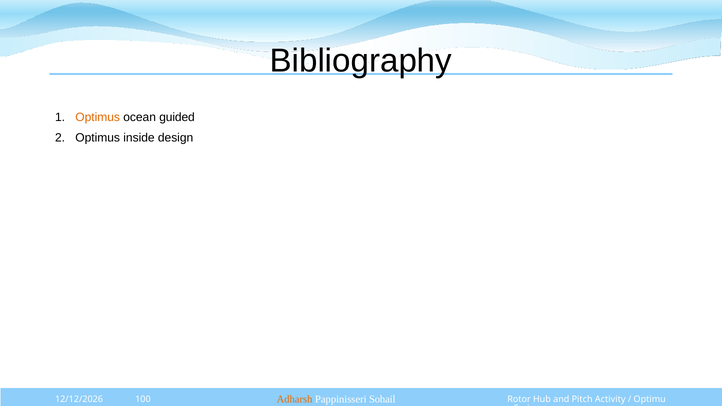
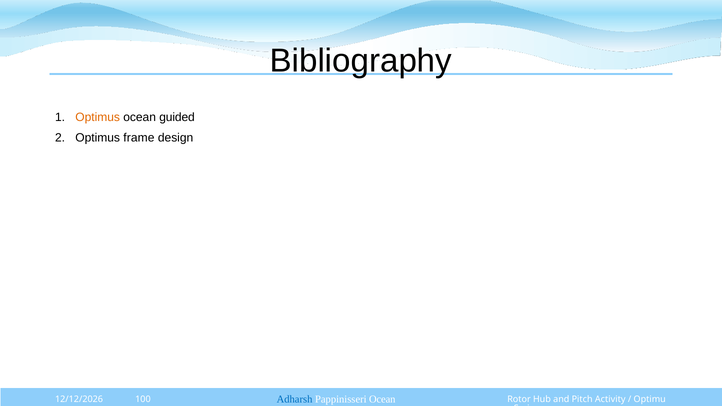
inside: inside -> frame
Adharsh colour: orange -> blue
Pappinisseri Sohail: Sohail -> Ocean
